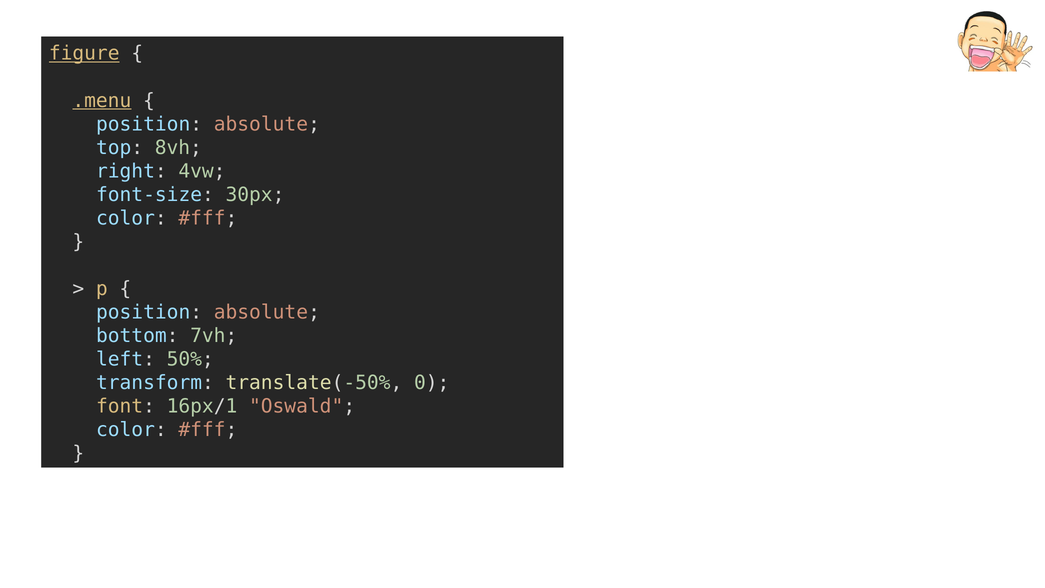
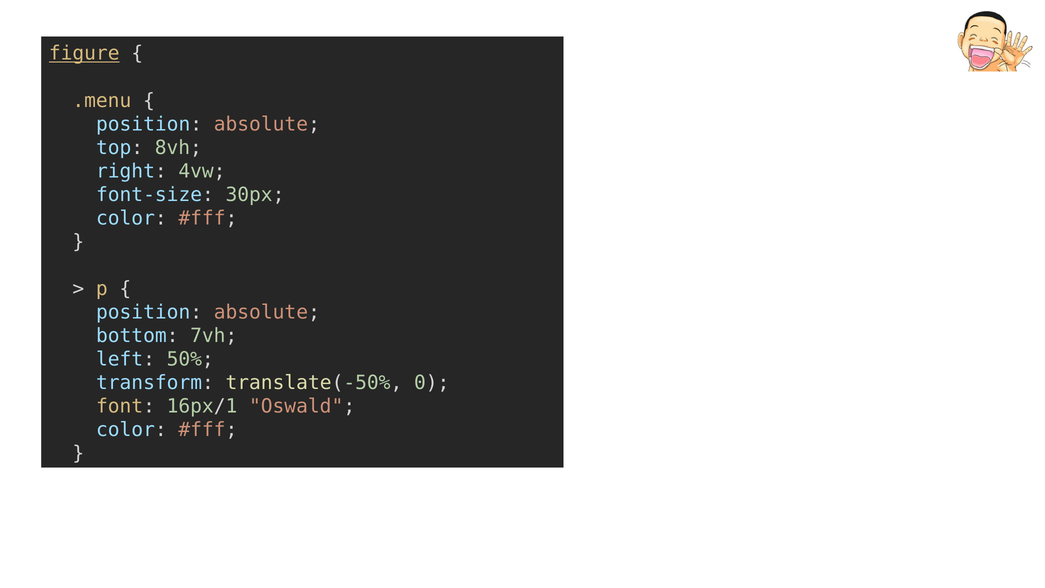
.menu underline: present -> none
